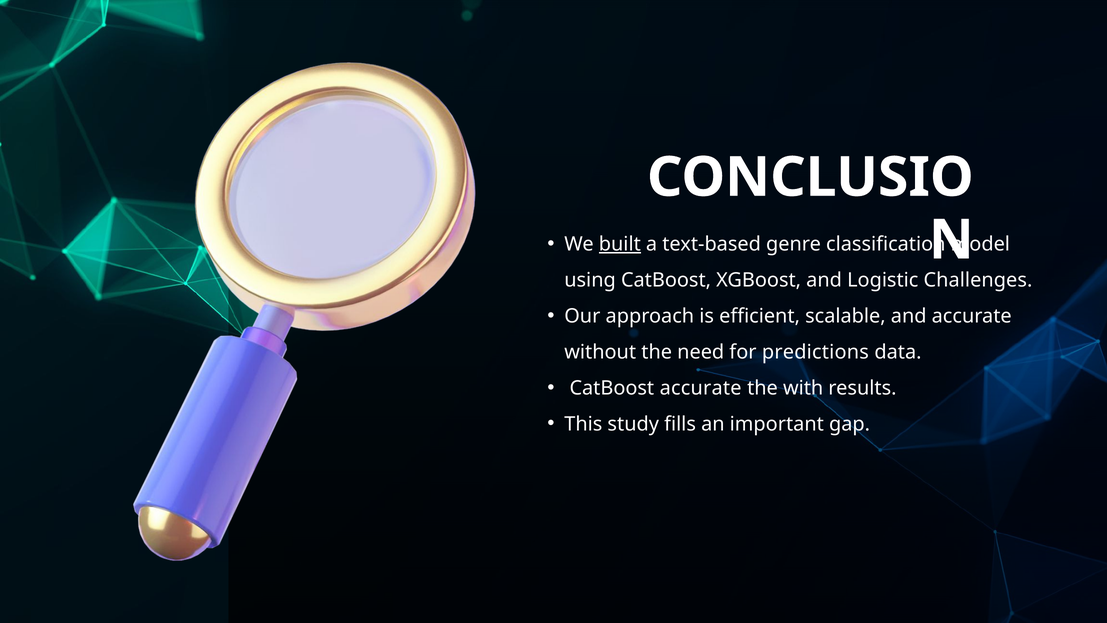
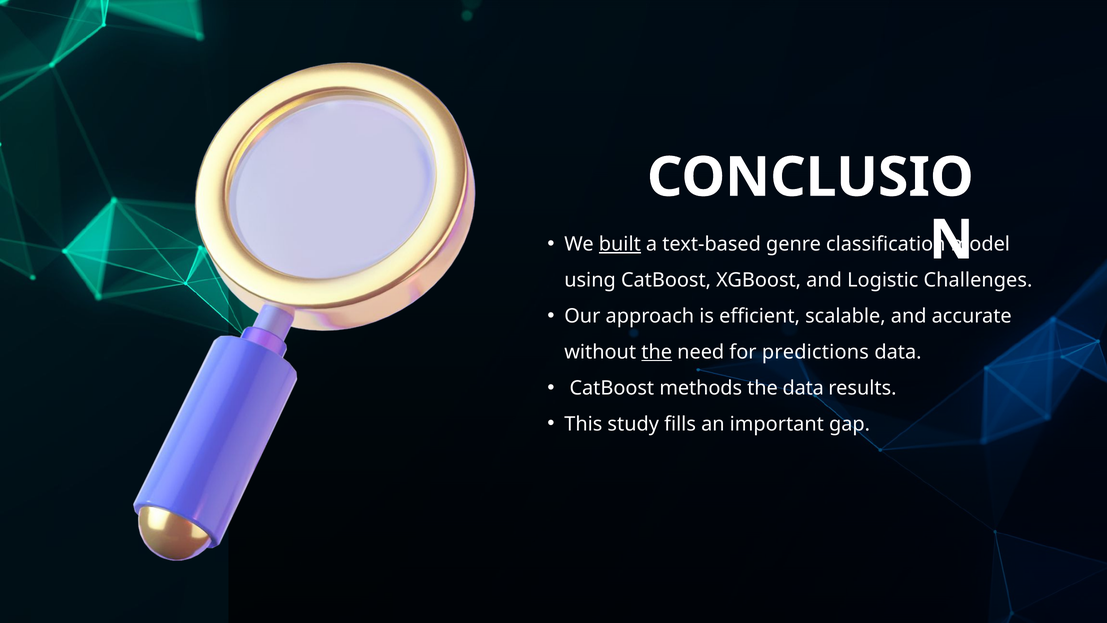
the at (657, 352) underline: none -> present
CatBoost accurate: accurate -> methods
the with: with -> data
